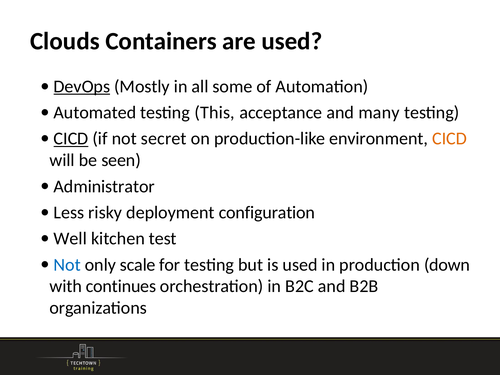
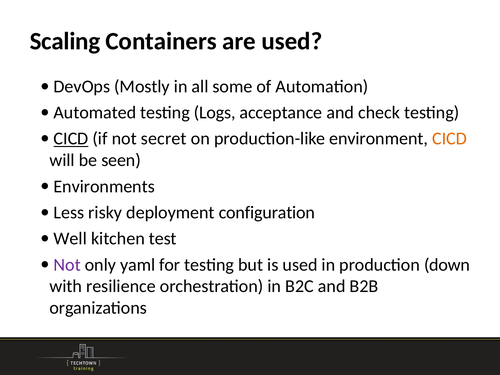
Clouds: Clouds -> Scaling
DevOps underline: present -> none
This: This -> Logs
many: many -> check
Administrator: Administrator -> Environments
Not at (67, 265) colour: blue -> purple
scale: scale -> yaml
continues: continues -> resilience
